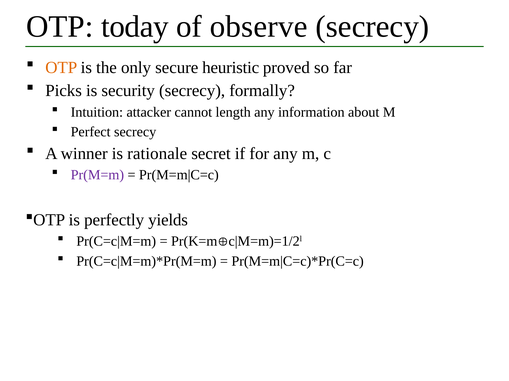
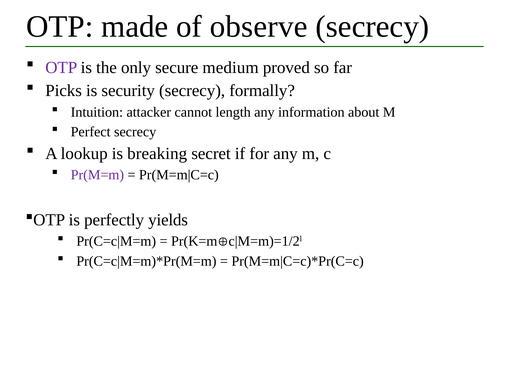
today: today -> made
OTP at (61, 68) colour: orange -> purple
heuristic: heuristic -> medium
winner: winner -> lookup
rationale: rationale -> breaking
